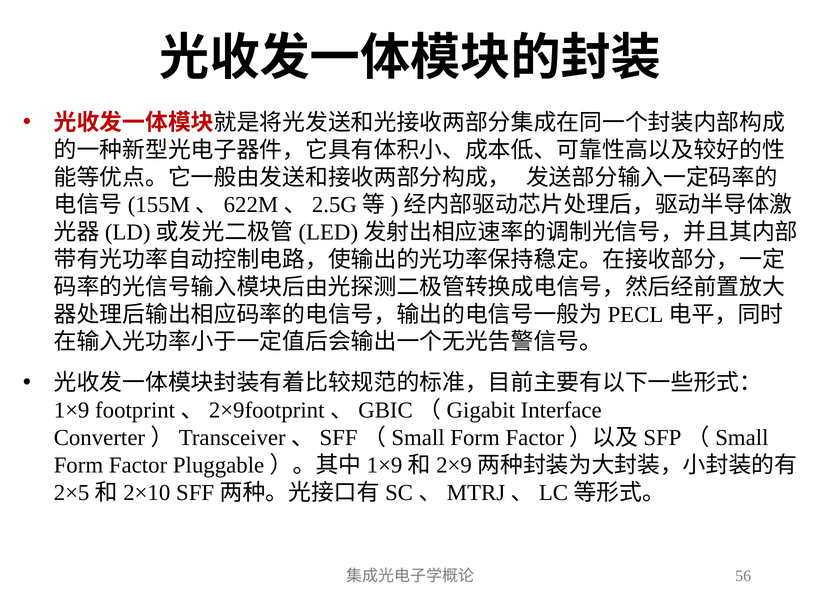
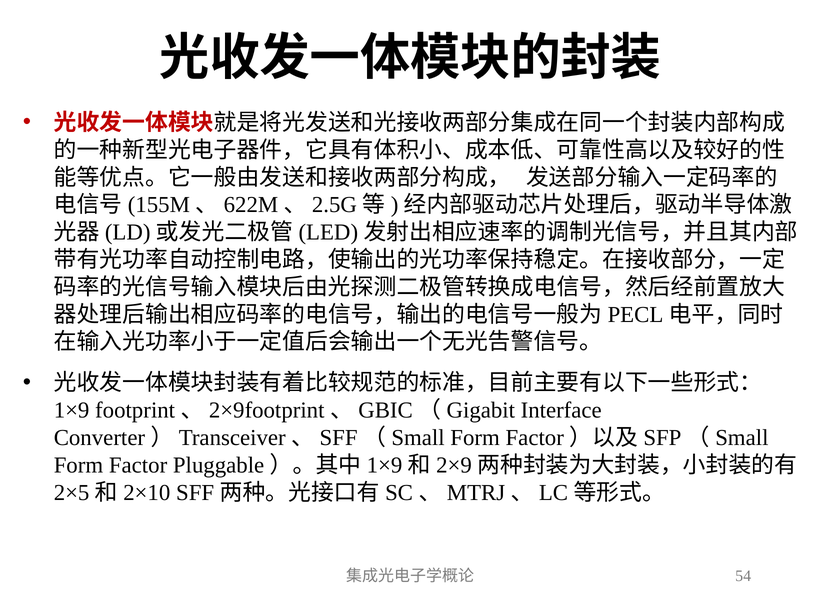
56: 56 -> 54
